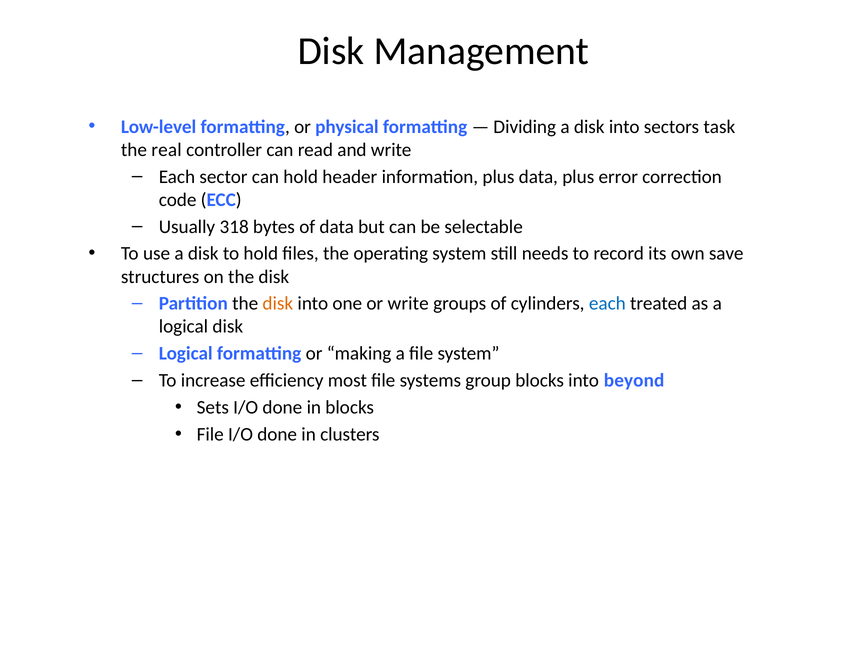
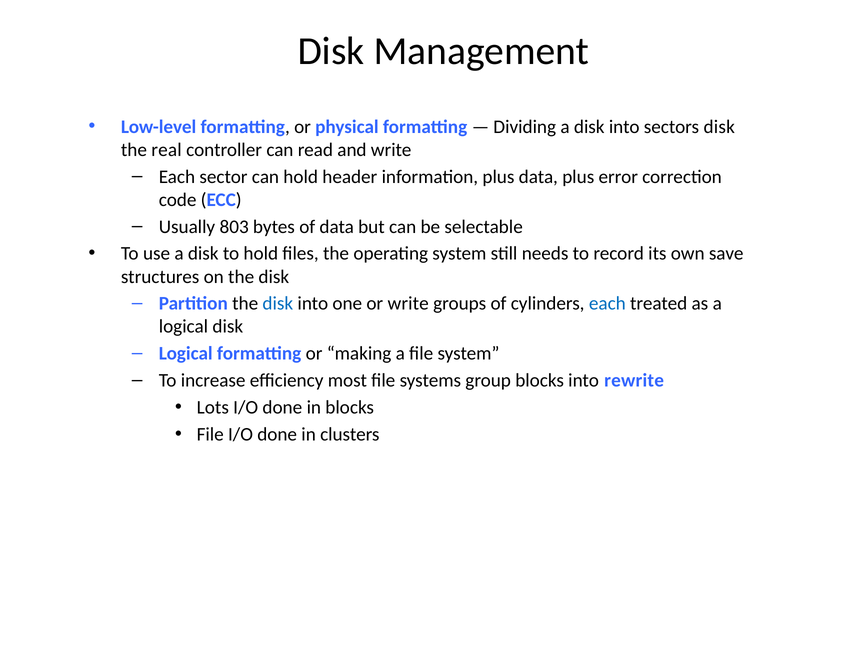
sectors task: task -> disk
318: 318 -> 803
disk at (278, 303) colour: orange -> blue
beyond: beyond -> rewrite
Sets: Sets -> Lots
